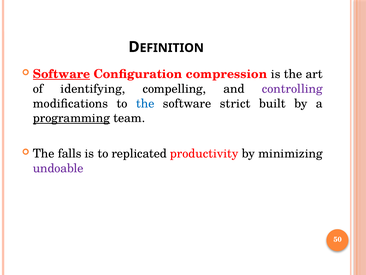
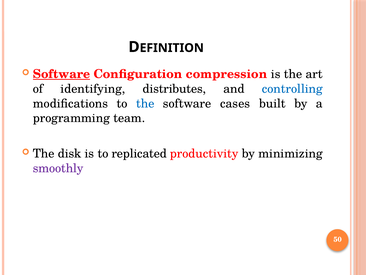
compelling: compelling -> distributes
controlling colour: purple -> blue
strict: strict -> cases
programming underline: present -> none
falls: falls -> disk
undoable: undoable -> smoothly
